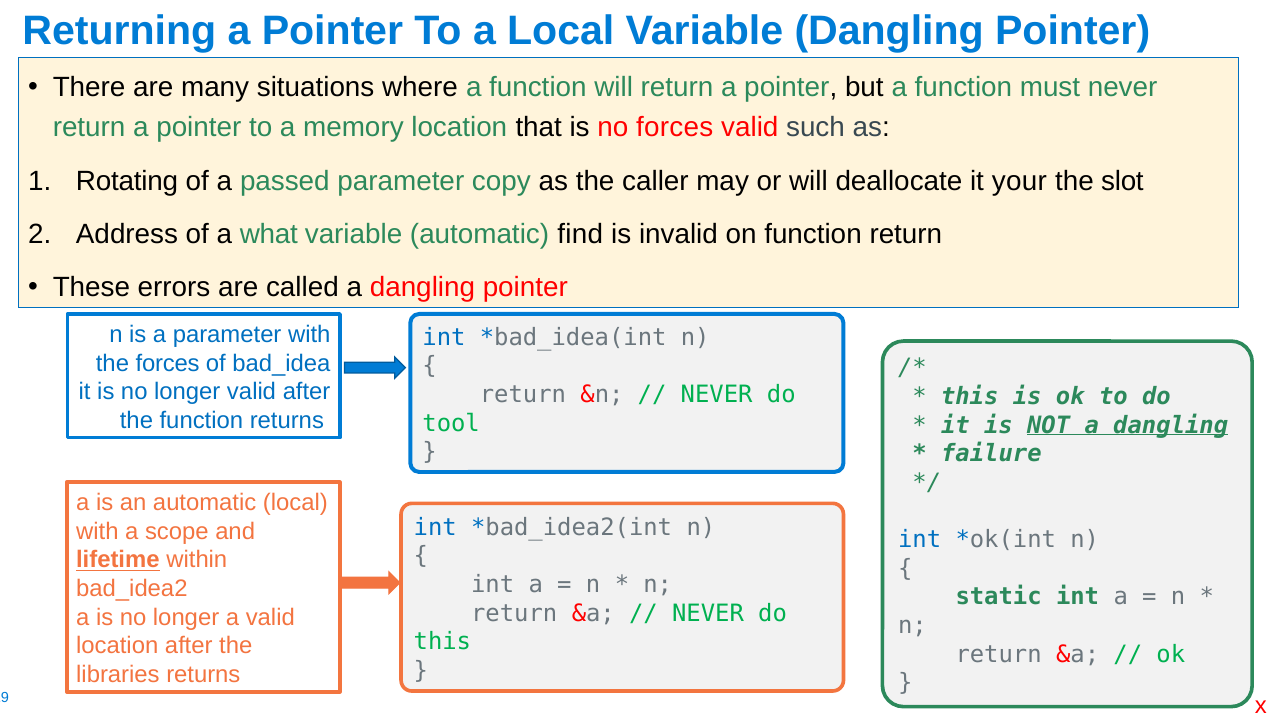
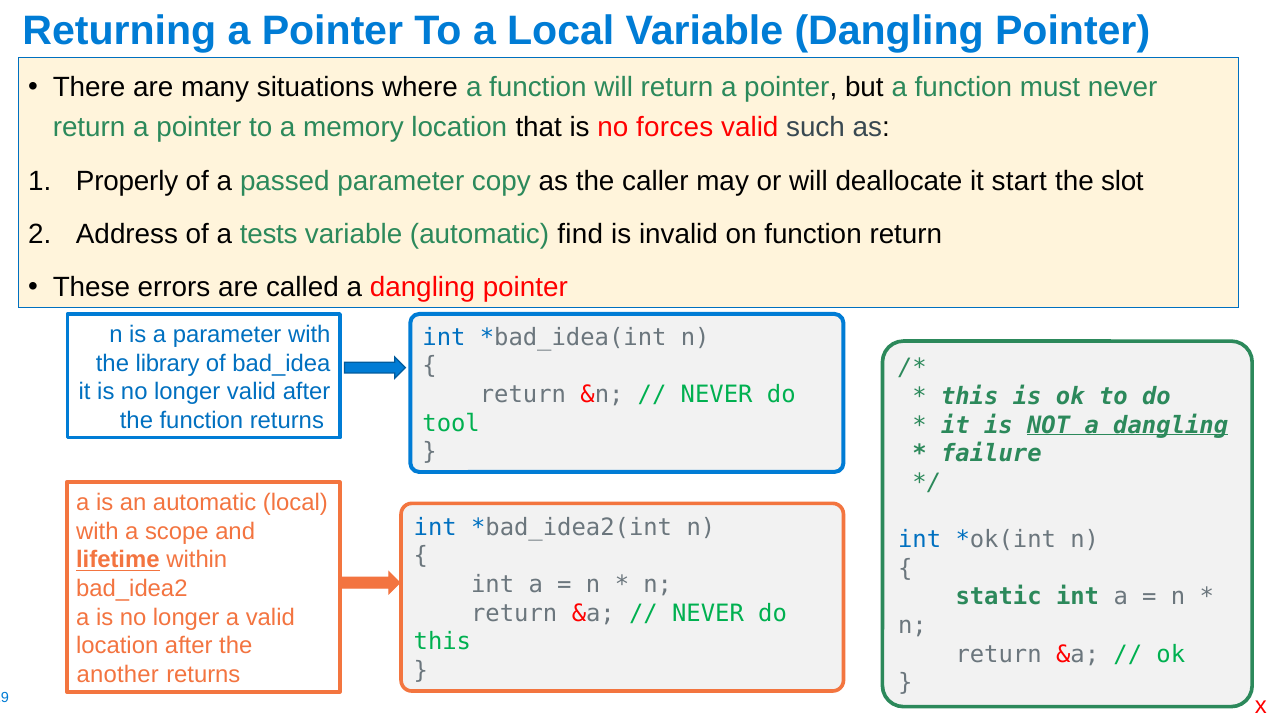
Rotating: Rotating -> Properly
your: your -> start
what: what -> tests
the forces: forces -> library
libraries: libraries -> another
